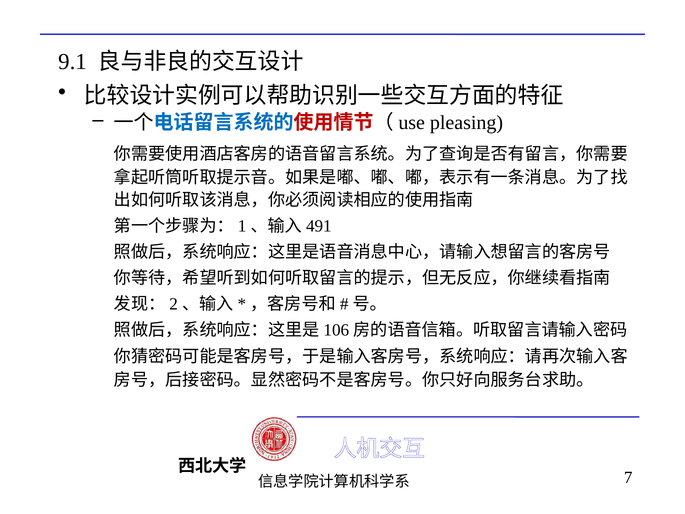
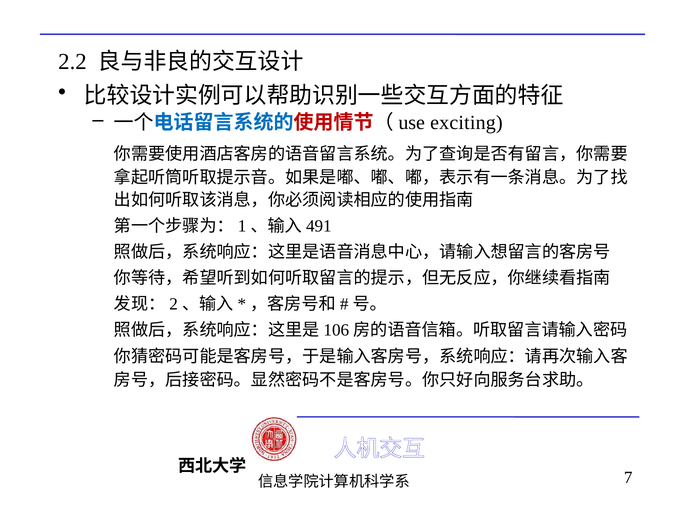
9.1: 9.1 -> 2.2
pleasing: pleasing -> exciting
